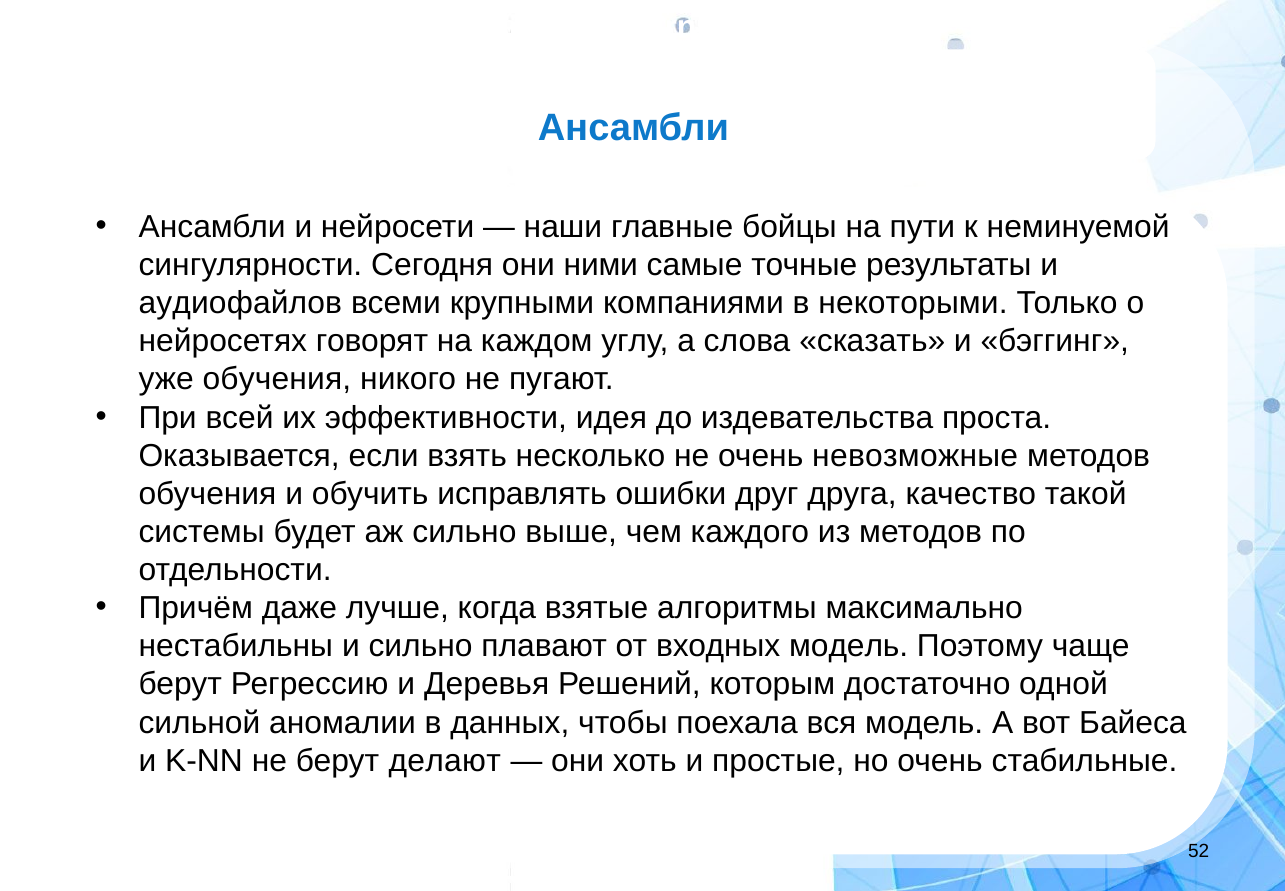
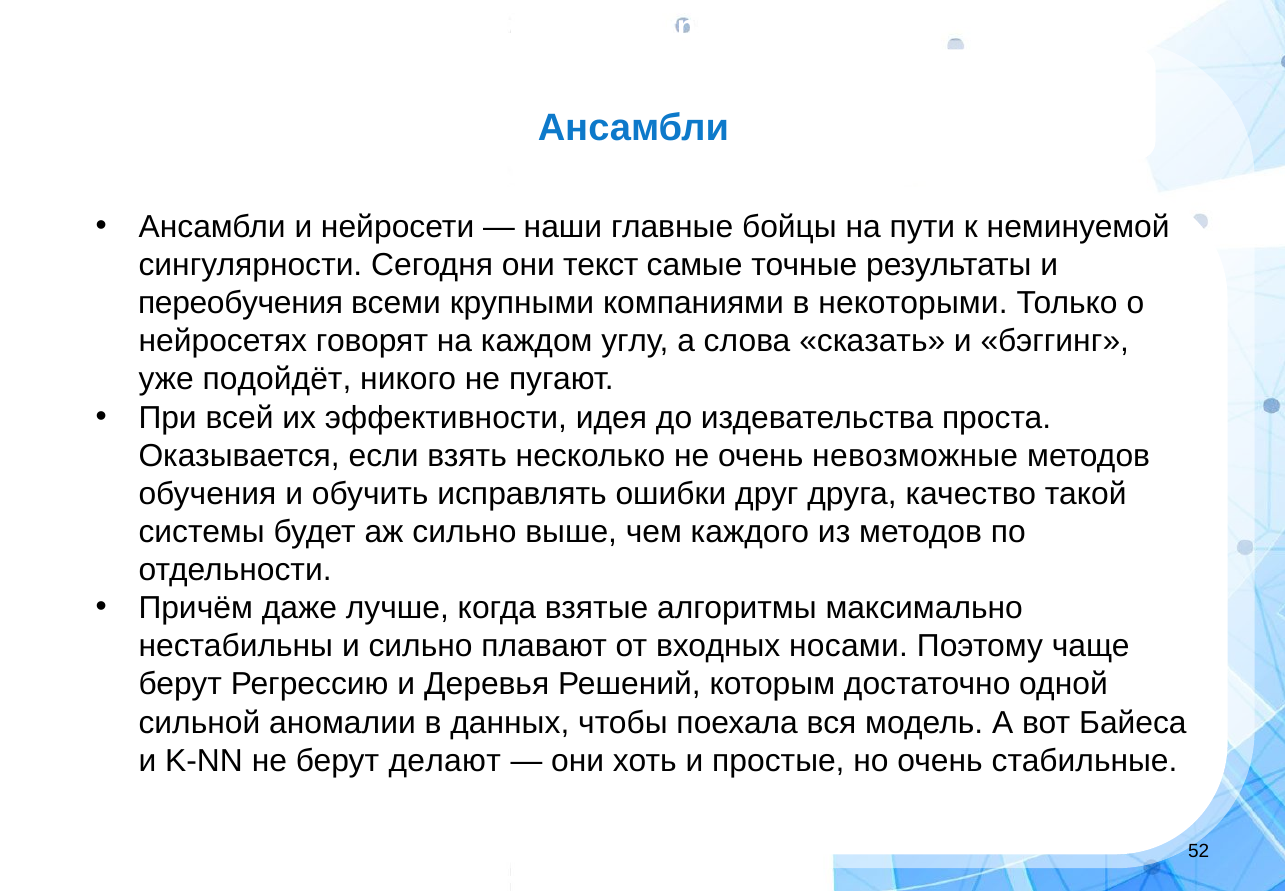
ними: ними -> текст
аудиофайлов: аудиофайлов -> переобучения
уже обучения: обучения -> подойдёт
входных модель: модель -> носами
